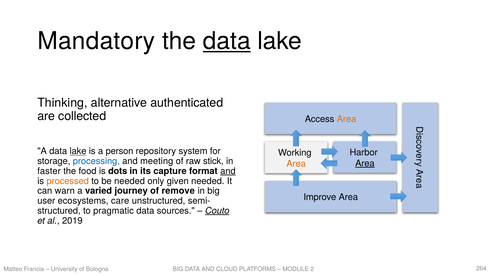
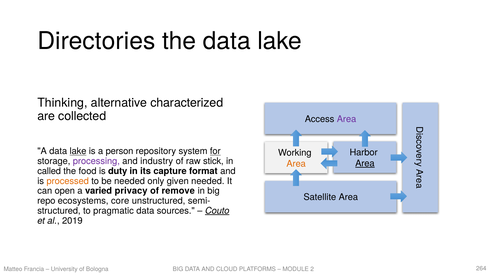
Mandatory: Mandatory -> Directories
data at (227, 41) underline: present -> none
authenticated: authenticated -> characterized
Area at (347, 119) colour: orange -> purple
for underline: none -> present
processing colour: blue -> purple
meeting: meeting -> industry
faster: faster -> called
dots: dots -> duty
and at (228, 171) underline: present -> none
warn: warn -> open
journey: journey -> privacy
Improve: Improve -> Satellite
user: user -> repo
care: care -> core
